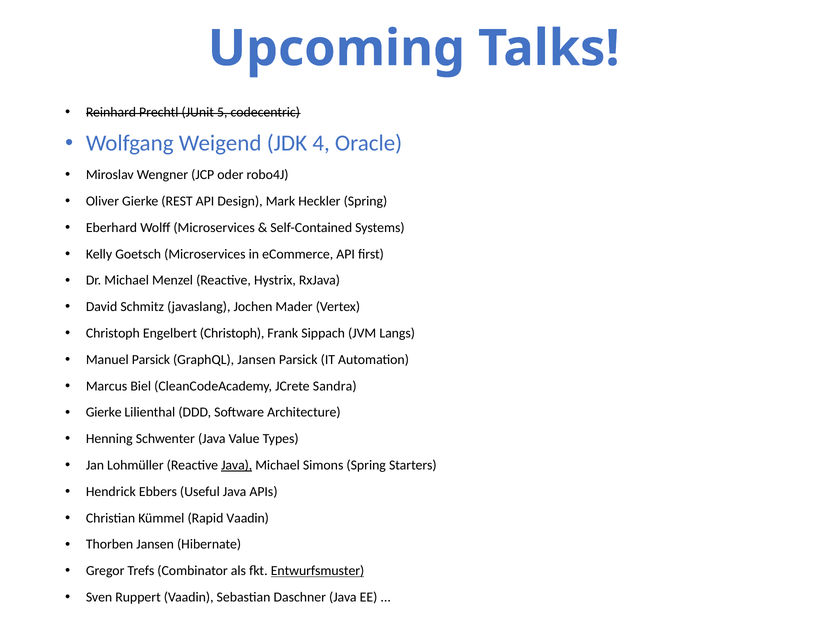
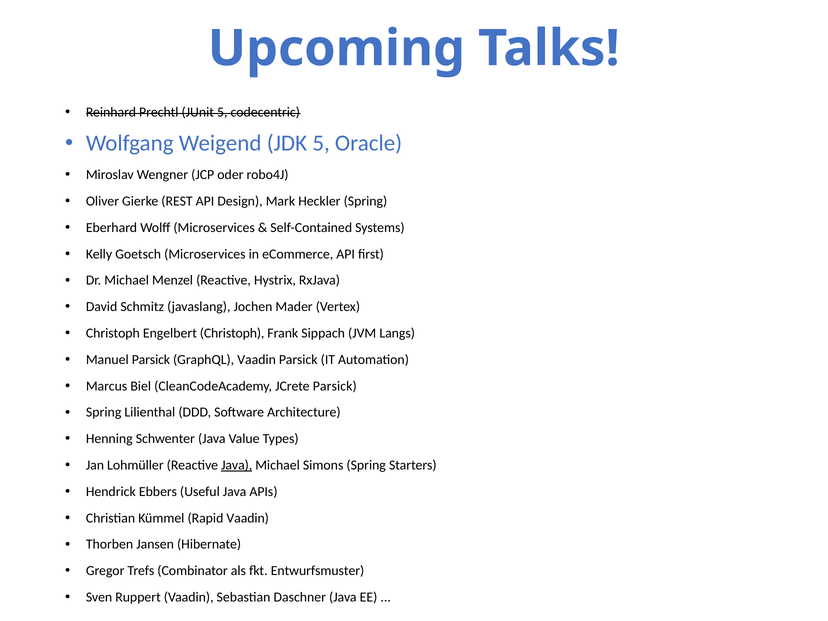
JDK 4: 4 -> 5
GraphQL Jansen: Jansen -> Vaadin
JCrete Sandra: Sandra -> Parsick
Gierke at (104, 412): Gierke -> Spring
Entwurfsmuster underline: present -> none
